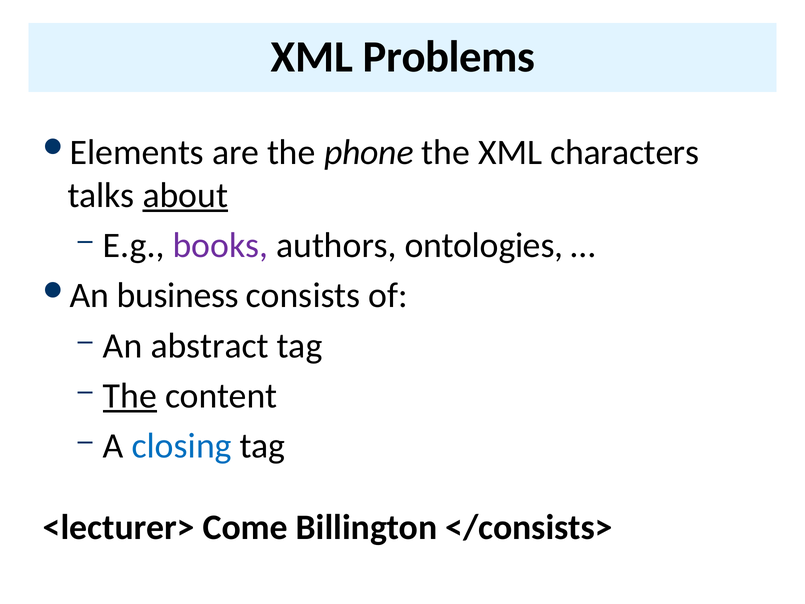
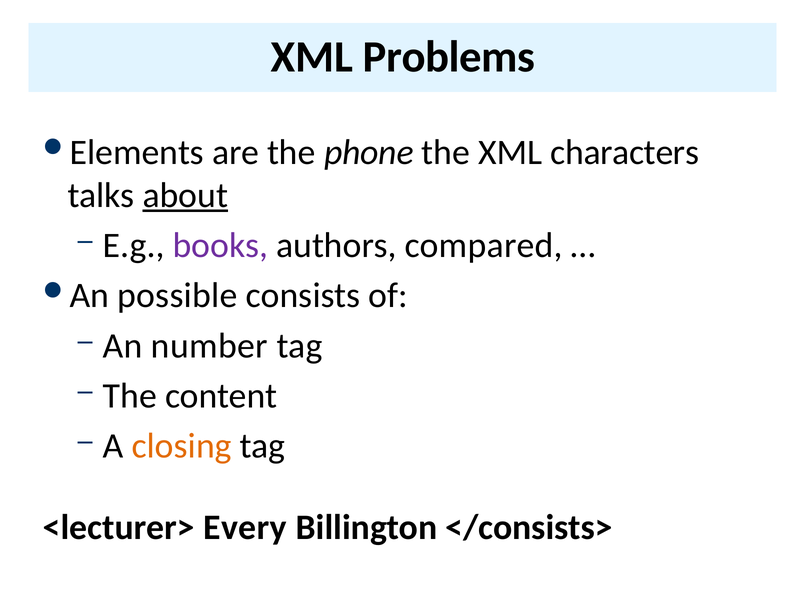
ontologies: ontologies -> compared
business: business -> possible
abstract: abstract -> number
The at (130, 396) underline: present -> none
closing colour: blue -> orange
Come: Come -> Every
